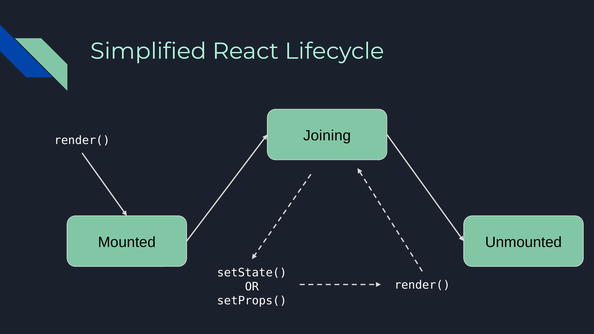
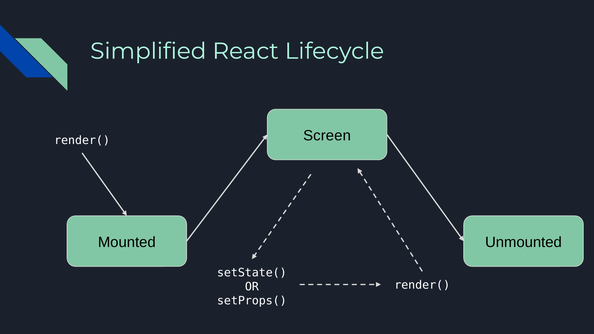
Joining: Joining -> Screen
